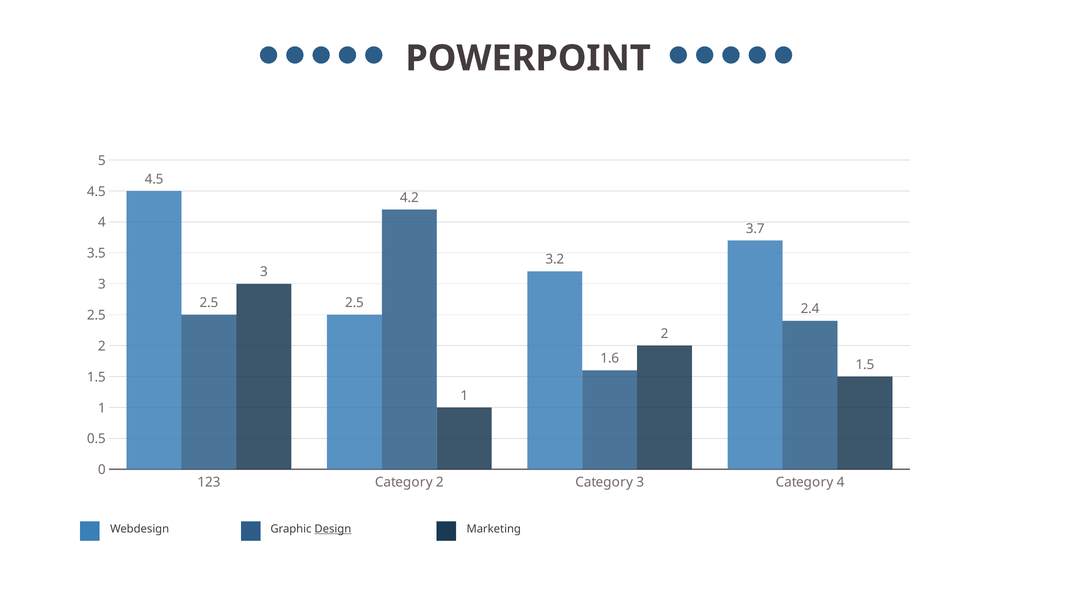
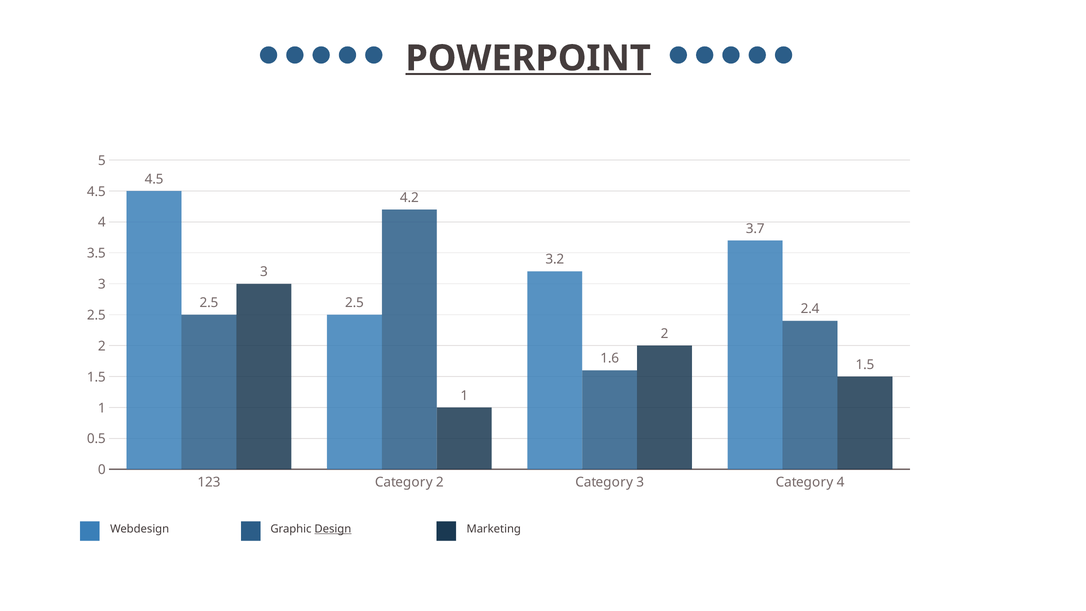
POWERPOINT underline: none -> present
